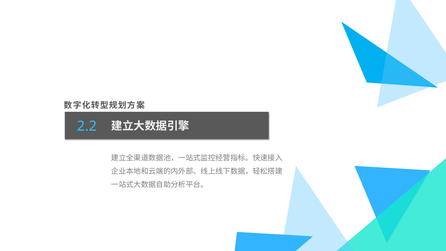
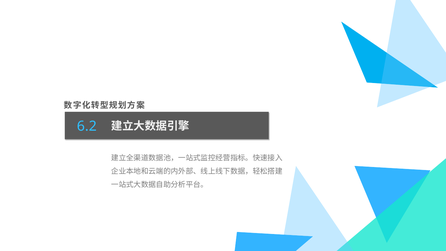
2.2: 2.2 -> 6.2
